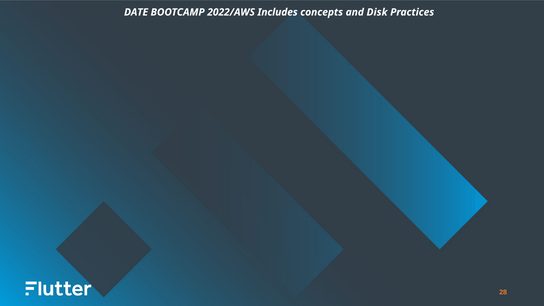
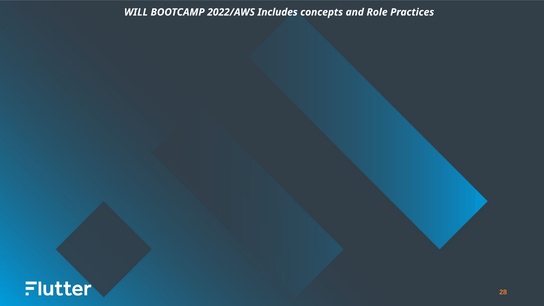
DATE: DATE -> WILL
Disk: Disk -> Role
